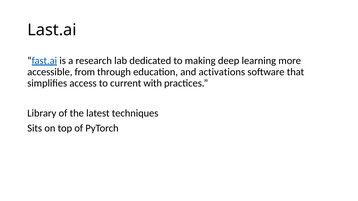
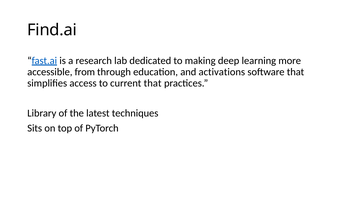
Last.ai: Last.ai -> Find.ai
current with: with -> that
